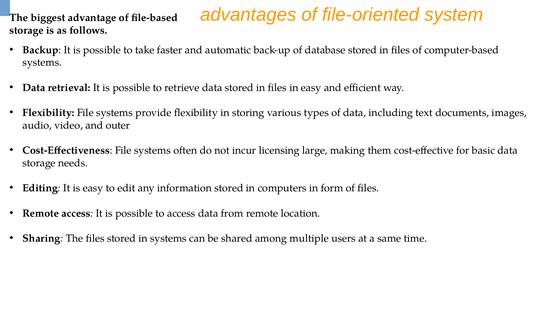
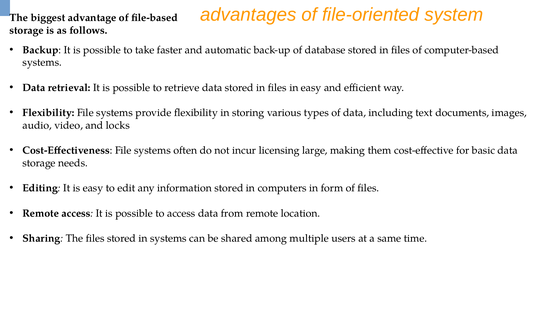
outer: outer -> locks
